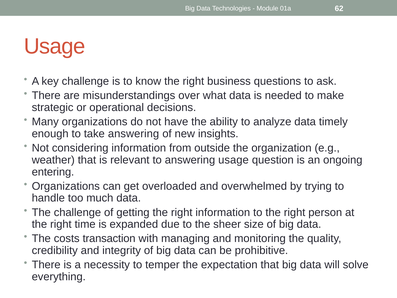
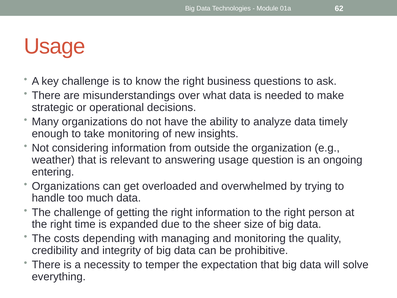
take answering: answering -> monitoring
transaction: transaction -> depending
